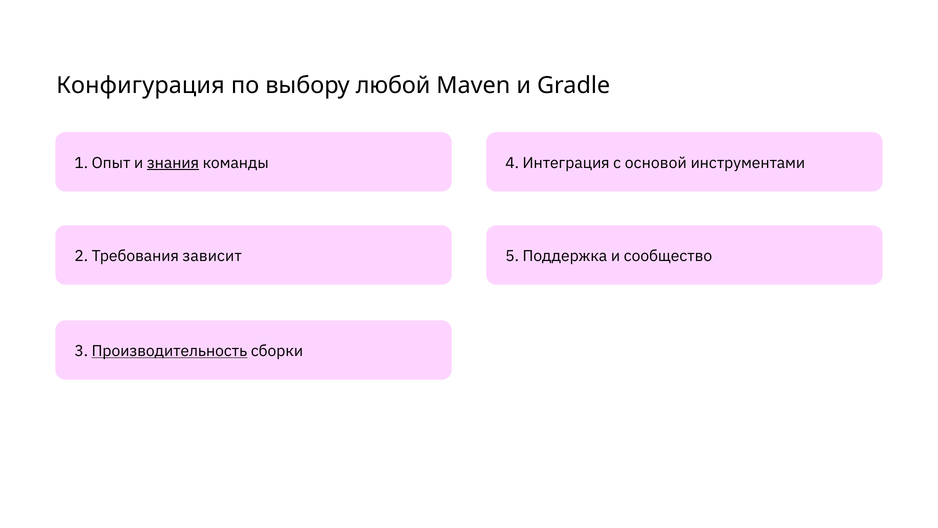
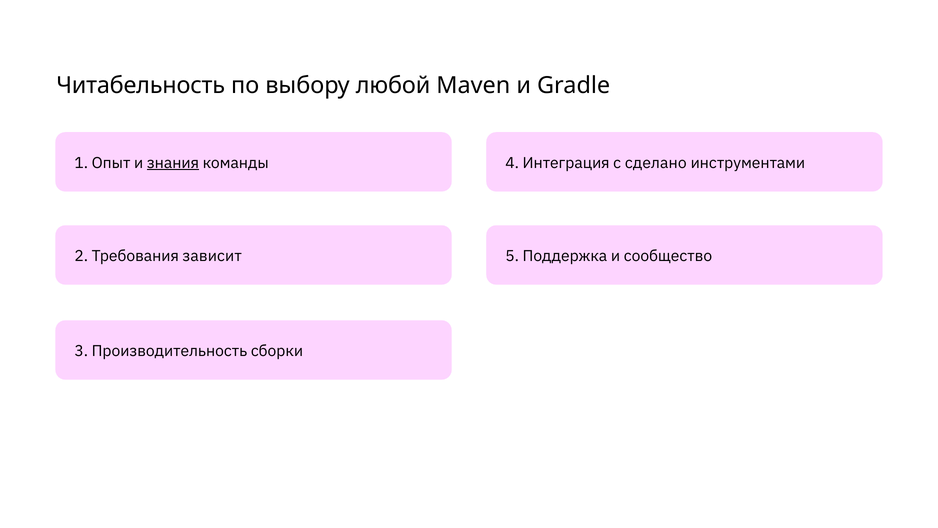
Конфигурация: Конфигурация -> Читабельность
основой: основой -> сделано
Производительность underline: present -> none
